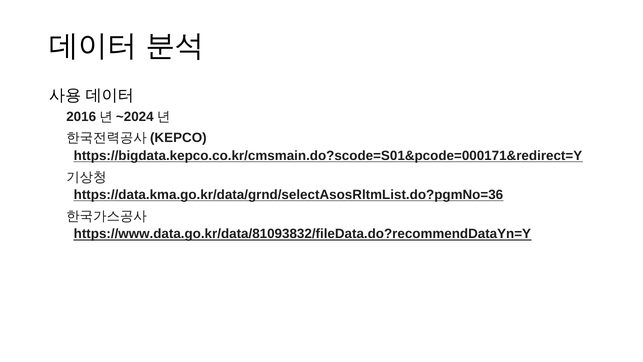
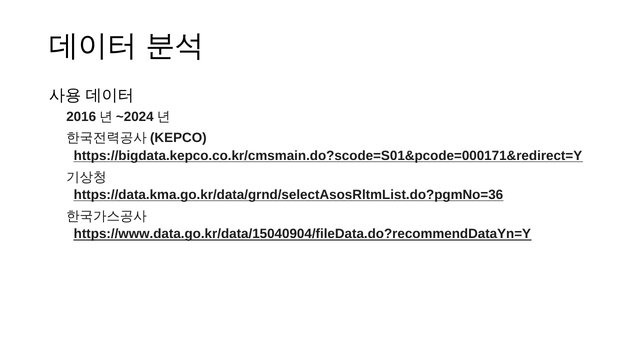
https://www.data.go.kr/data/81093832/fileData.do?recommendDataYn=Y: https://www.data.go.kr/data/81093832/fileData.do?recommendDataYn=Y -> https://www.data.go.kr/data/15040904/fileData.do?recommendDataYn=Y
